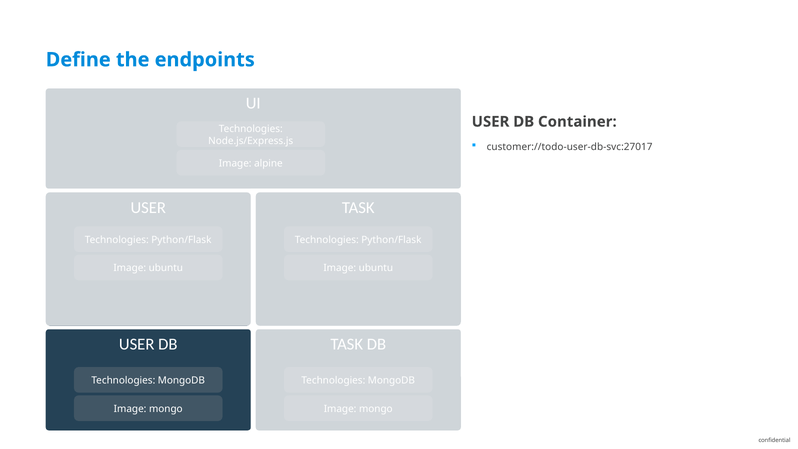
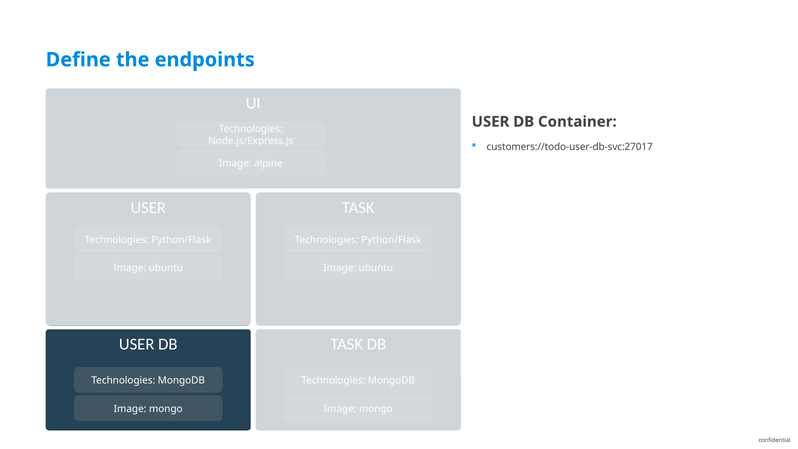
customer://todo-user-db-svc:27017: customer://todo-user-db-svc:27017 -> customers://todo-user-db-svc:27017
